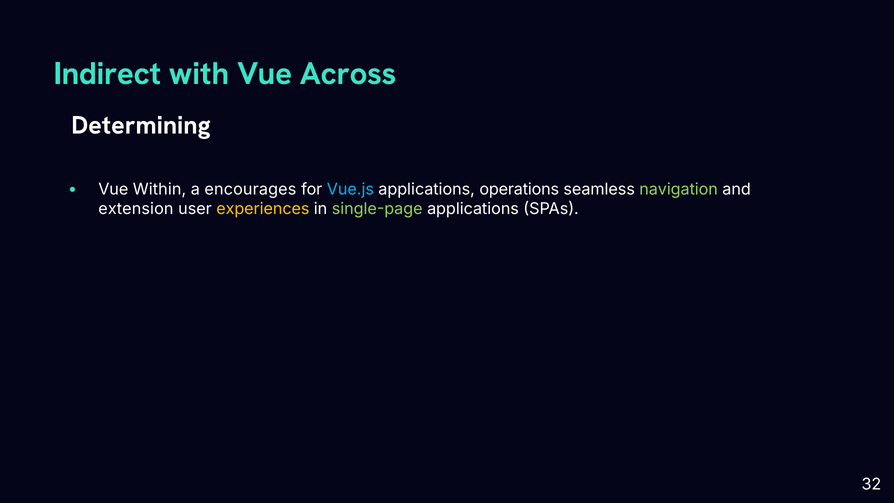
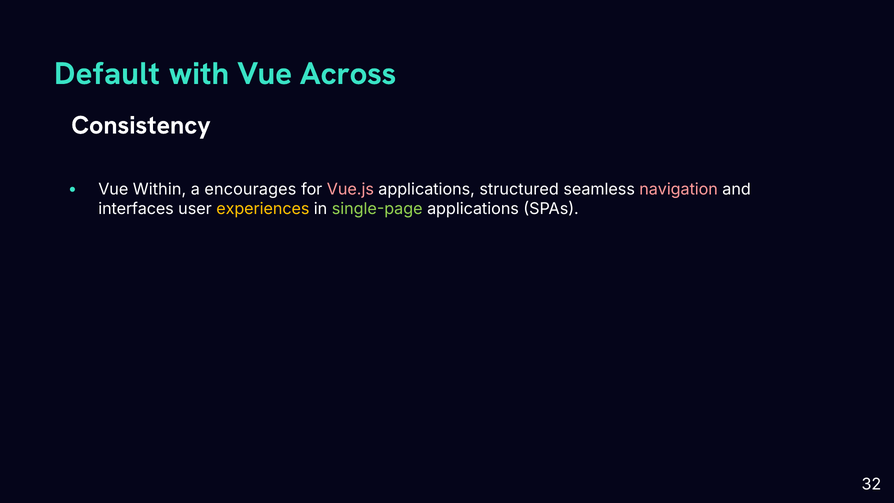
Indirect: Indirect -> Default
Determining: Determining -> Consistency
Vue.js colour: light blue -> pink
operations: operations -> structured
navigation colour: light green -> pink
extension: extension -> interfaces
